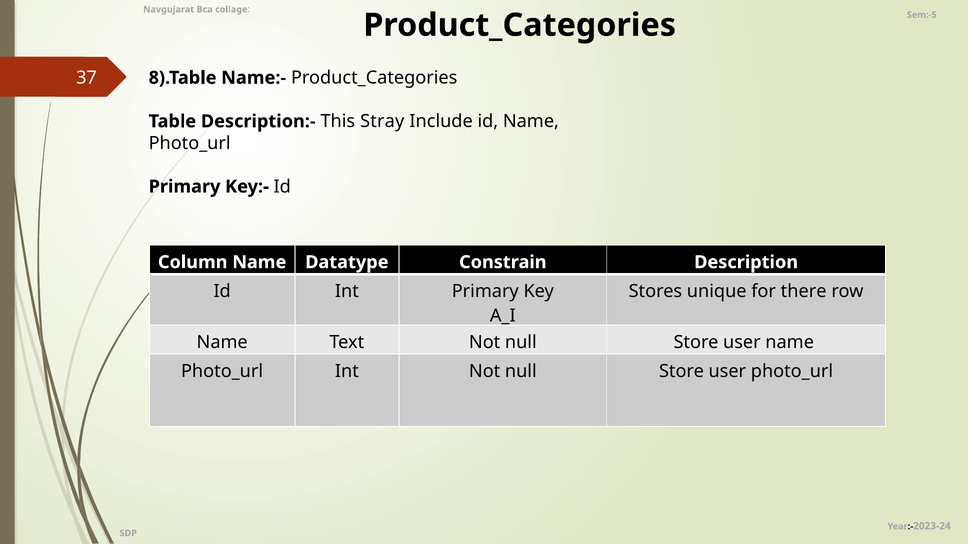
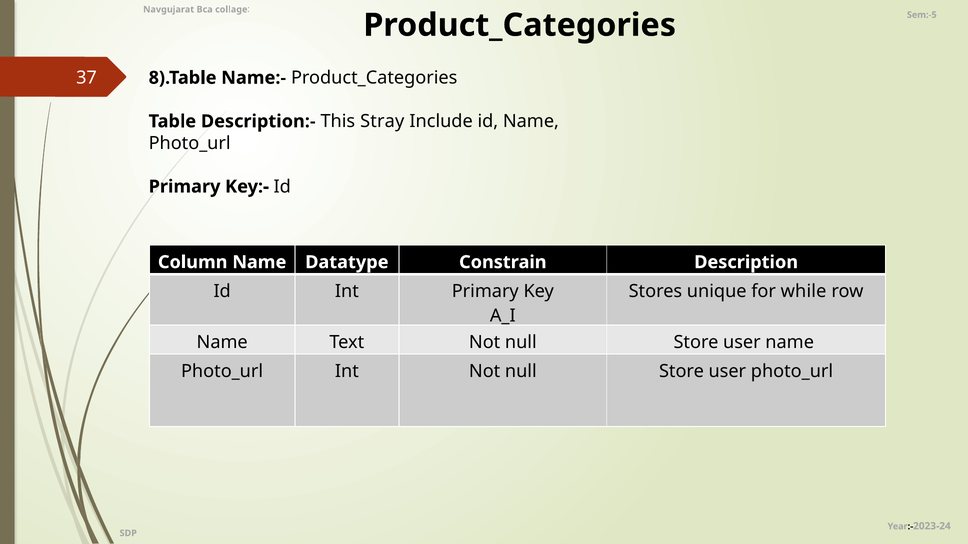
there: there -> while
